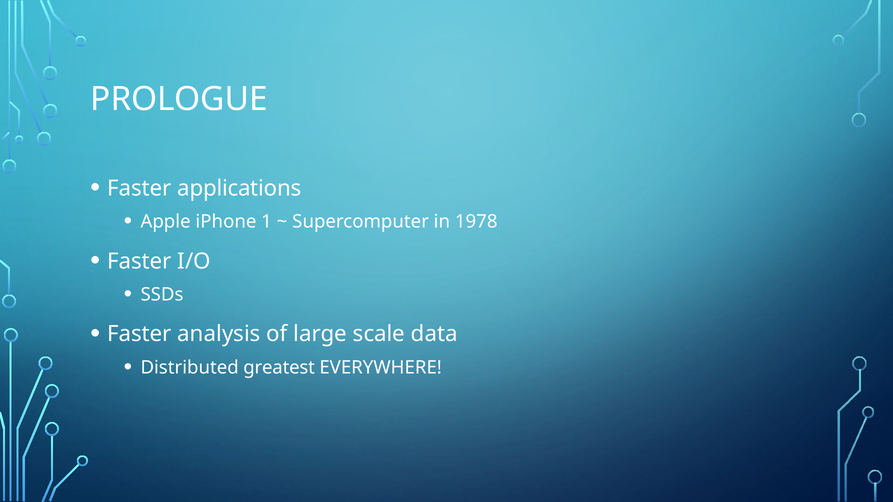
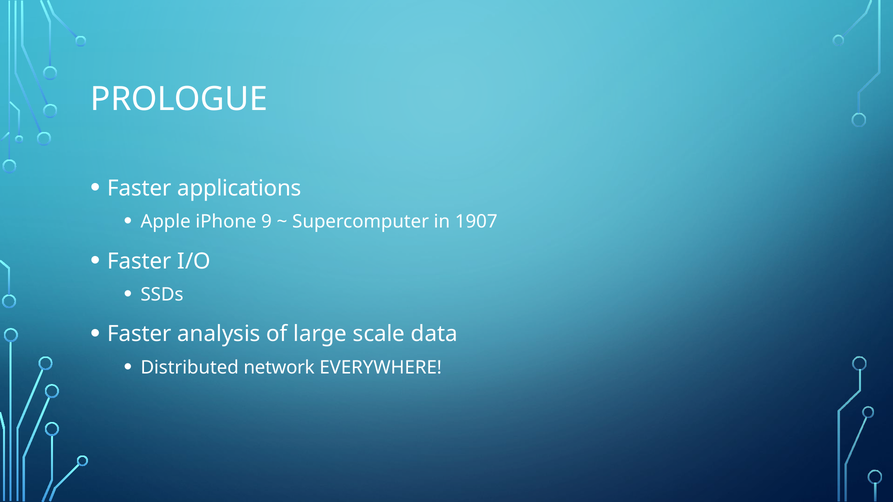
1: 1 -> 9
1978: 1978 -> 1907
greatest: greatest -> network
